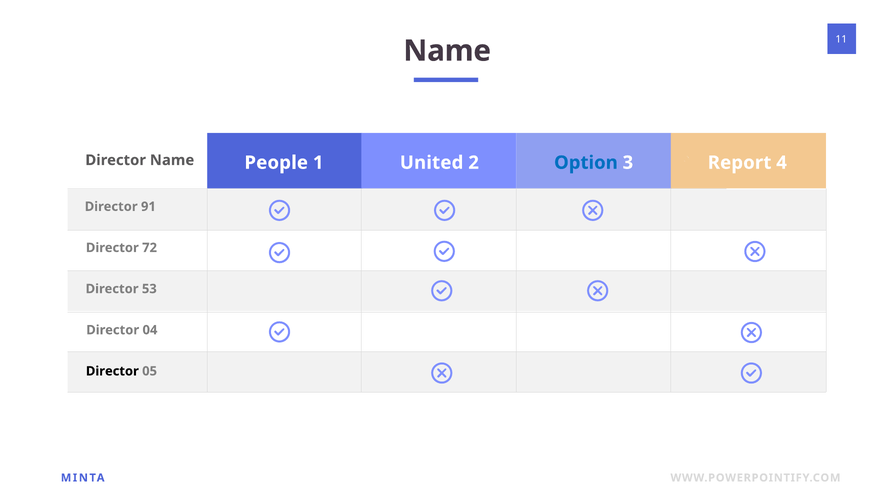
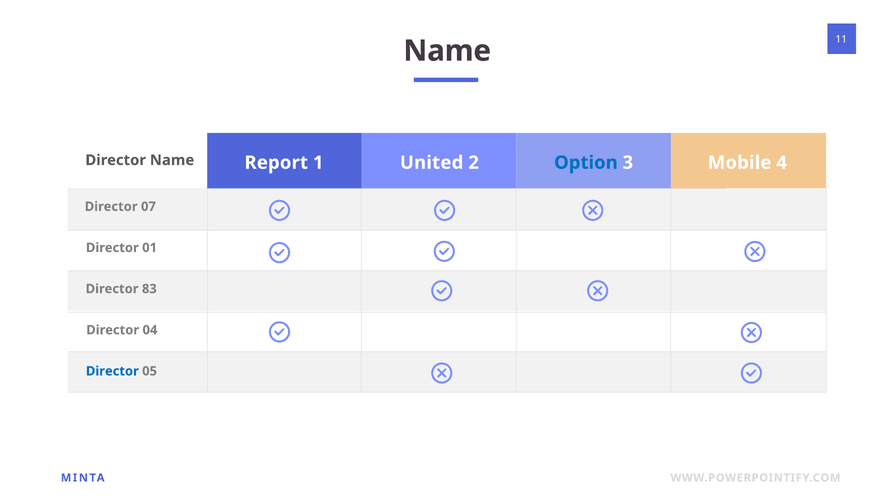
People: People -> Report
Report: Report -> Mobile
91: 91 -> 07
72: 72 -> 01
53: 53 -> 83
Director at (112, 371) colour: black -> blue
